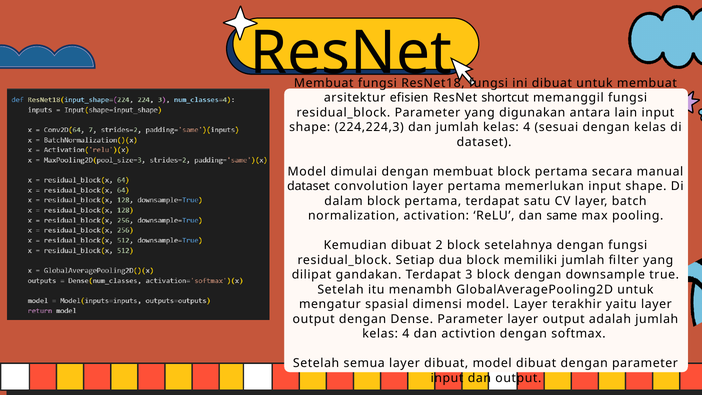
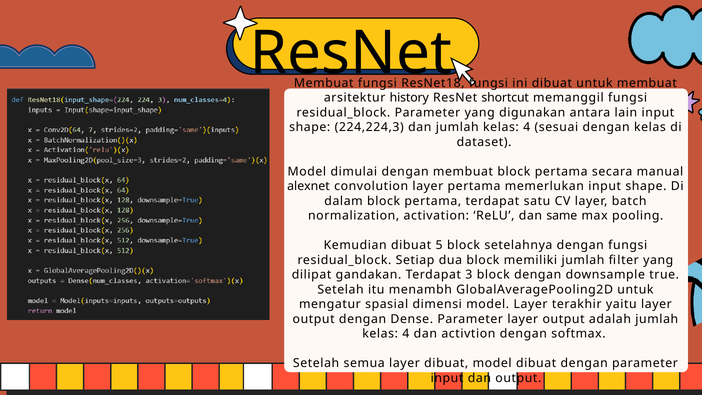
efisien: efisien -> history
dataset at (308, 186): dataset -> alexnet
2: 2 -> 5
